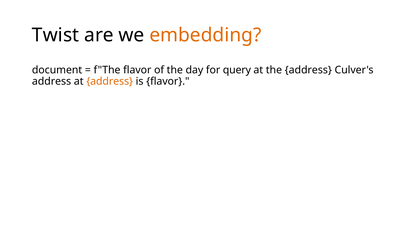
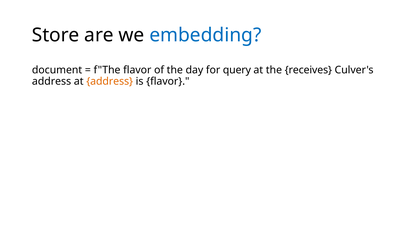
Twist: Twist -> Store
embedding colour: orange -> blue
the address: address -> receives
